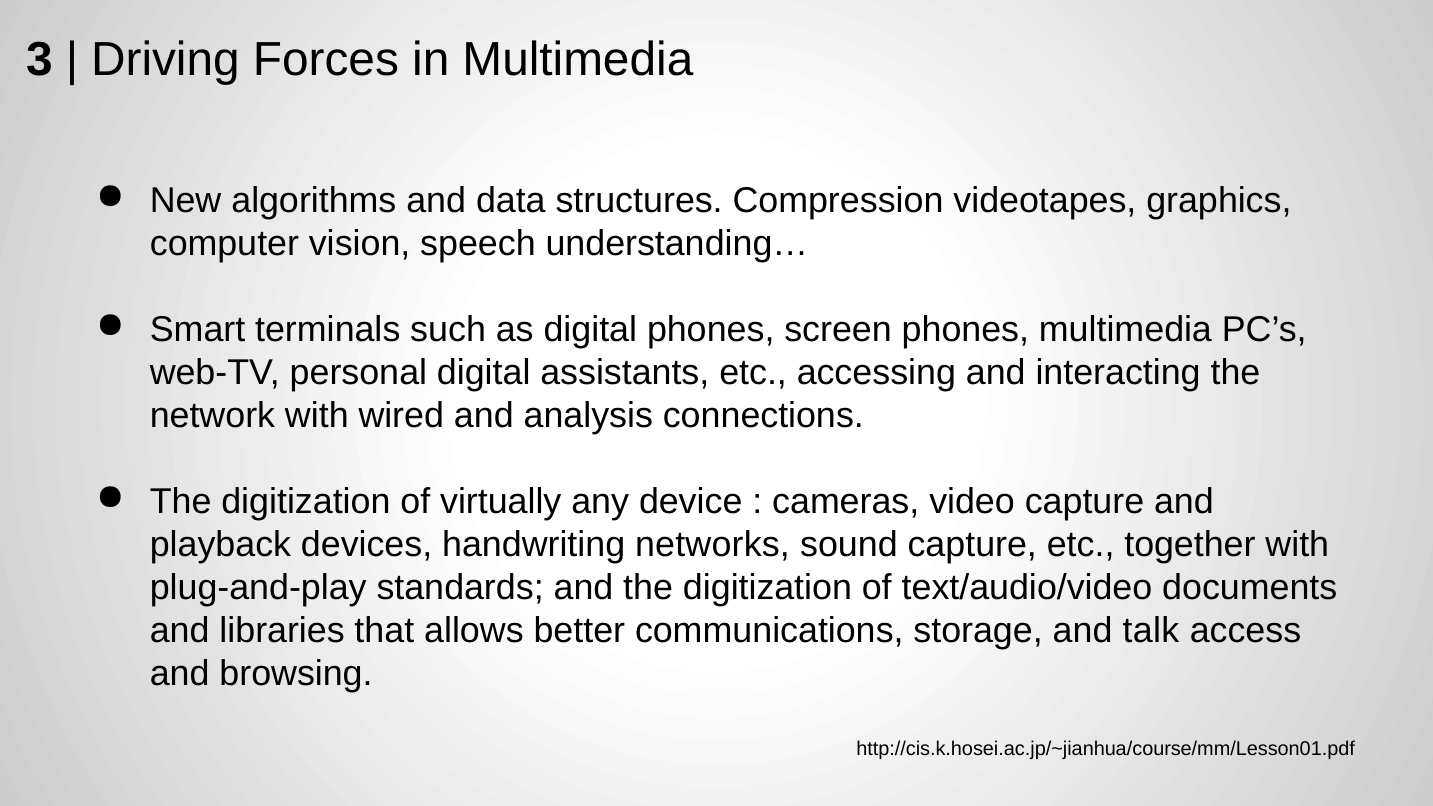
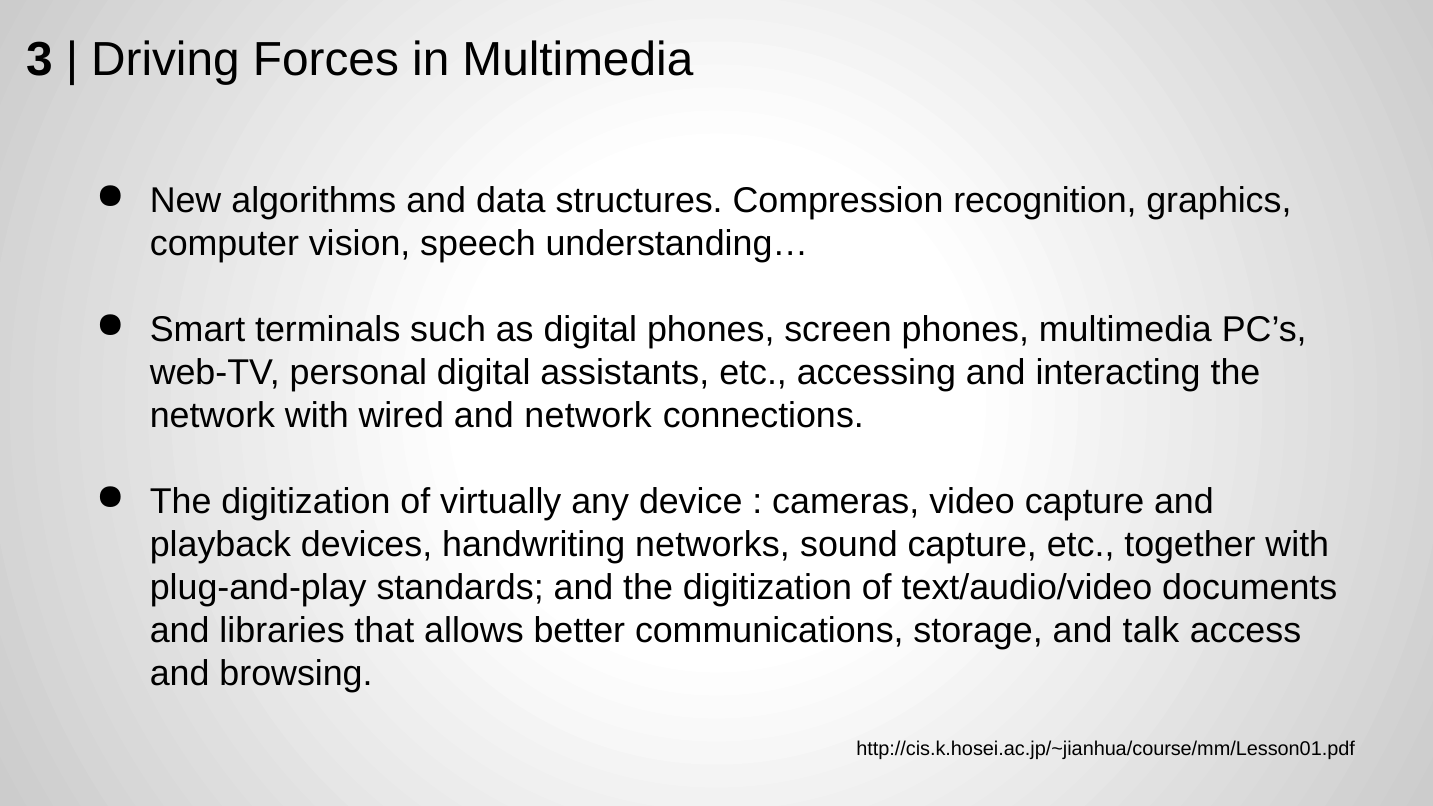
videotapes: videotapes -> recognition
and analysis: analysis -> network
